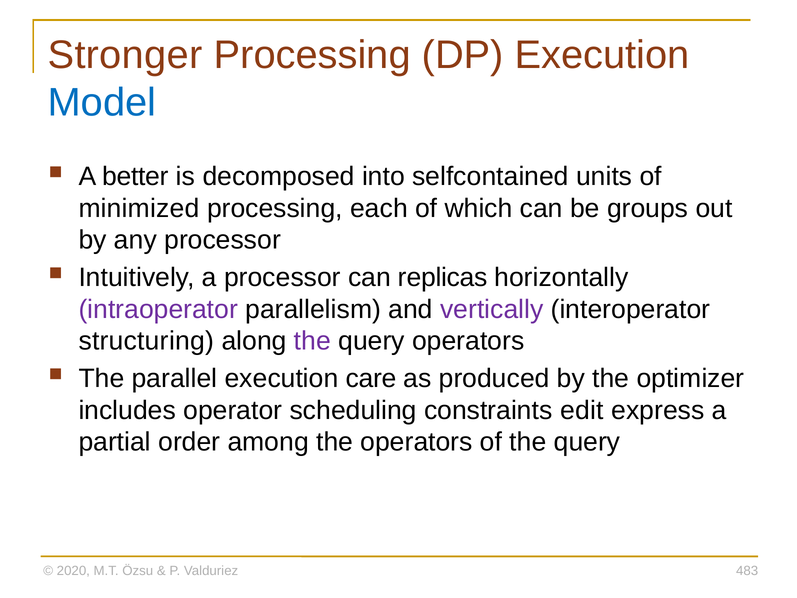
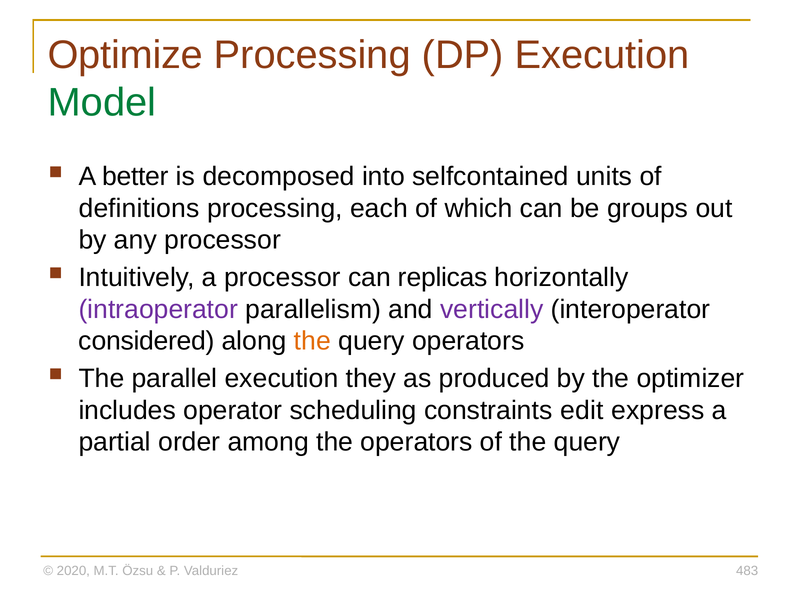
Stronger: Stronger -> Optimize
Model colour: blue -> green
minimized: minimized -> definitions
structuring: structuring -> considered
the at (312, 341) colour: purple -> orange
care: care -> they
